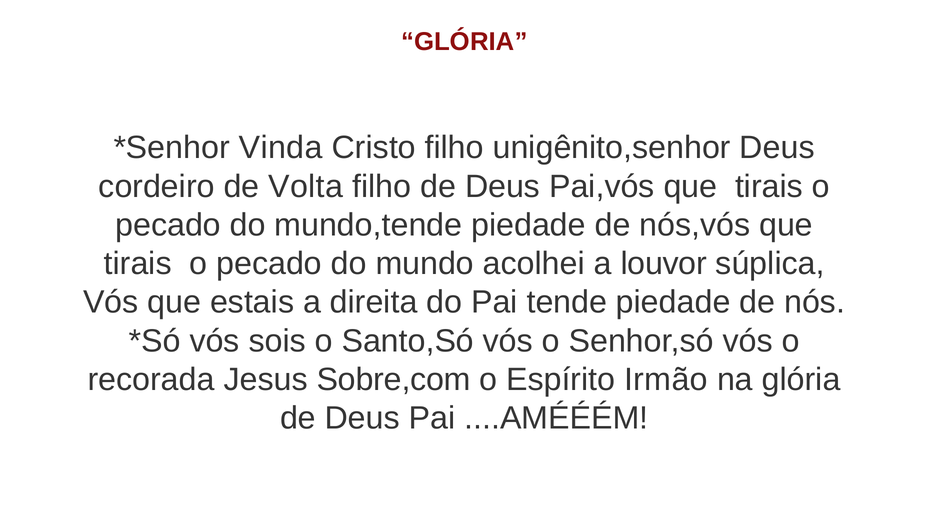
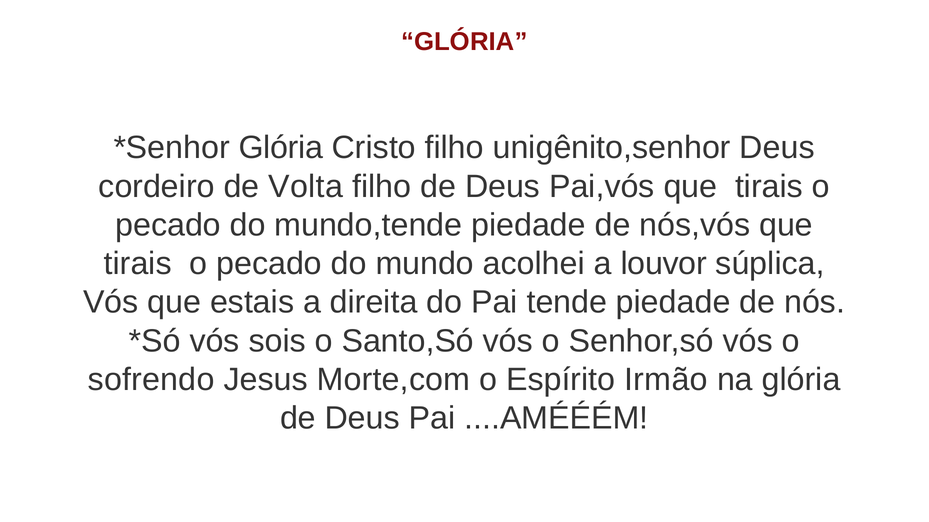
Vinda at (281, 148): Vinda -> Glória
recorada: recorada -> sofrendo
Sobre,com: Sobre,com -> Morte,com
